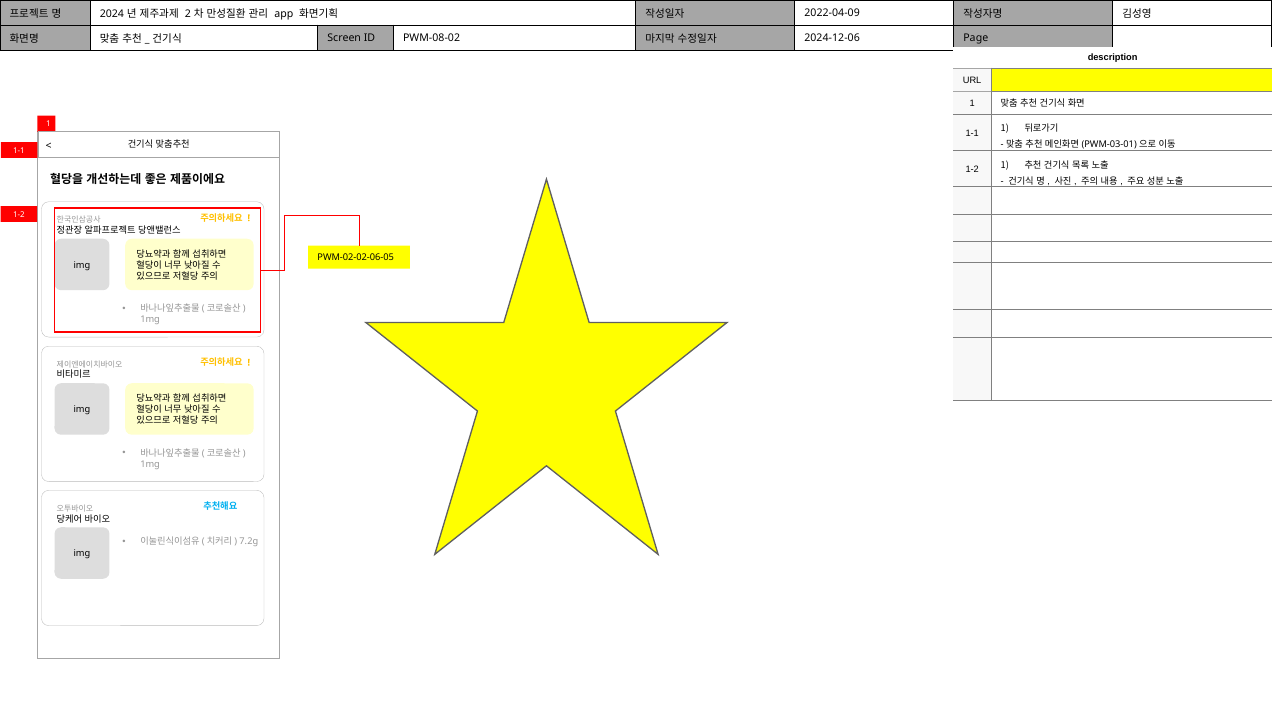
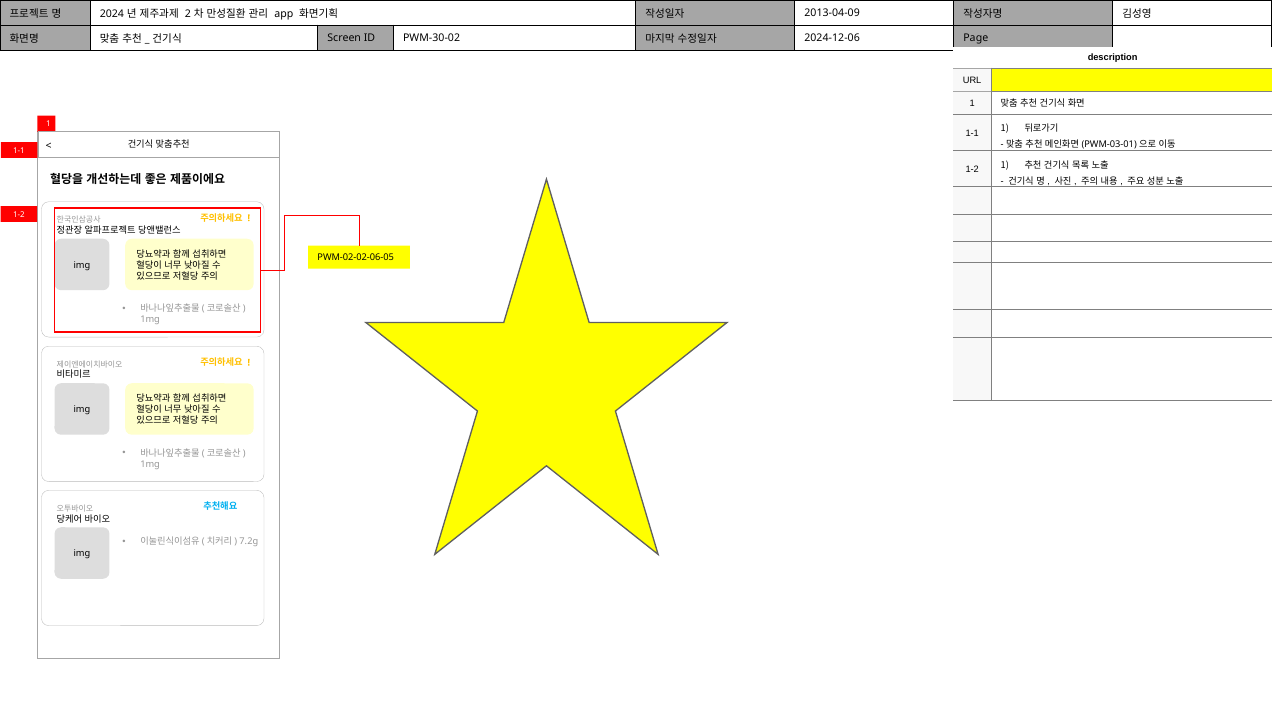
2022-04-09: 2022-04-09 -> 2013-04-09
PWM-08-02: PWM-08-02 -> PWM-30-02
